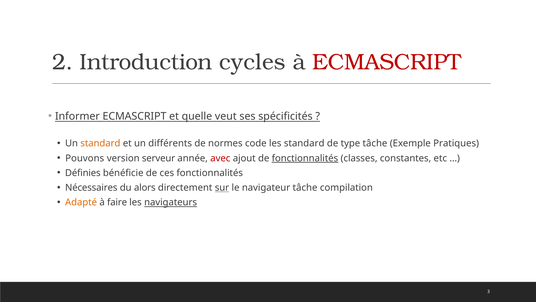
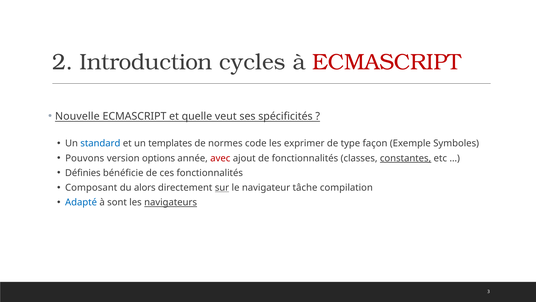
Informer: Informer -> Nouvelle
standard at (100, 143) colour: orange -> blue
différents: différents -> templates
les standard: standard -> exprimer
type tâche: tâche -> façon
Pratiques: Pratiques -> Symboles
serveur: serveur -> options
fonctionnalités at (305, 158) underline: present -> none
constantes underline: none -> present
Nécessaires: Nécessaires -> Composant
Adapté colour: orange -> blue
faire: faire -> sont
